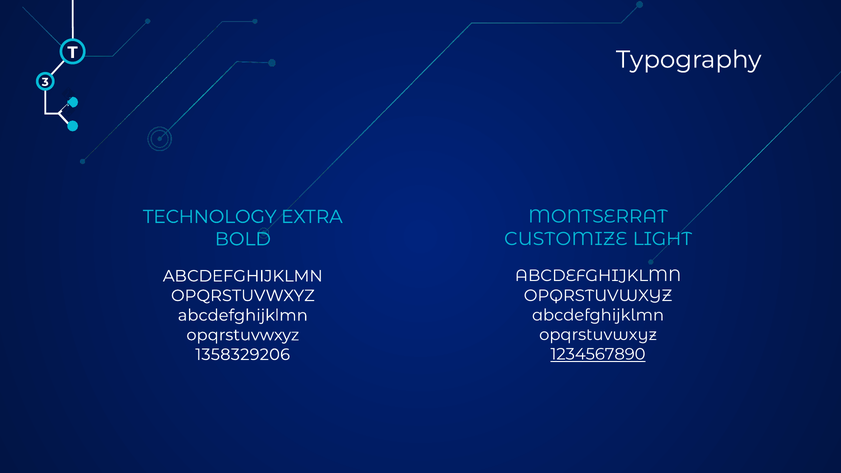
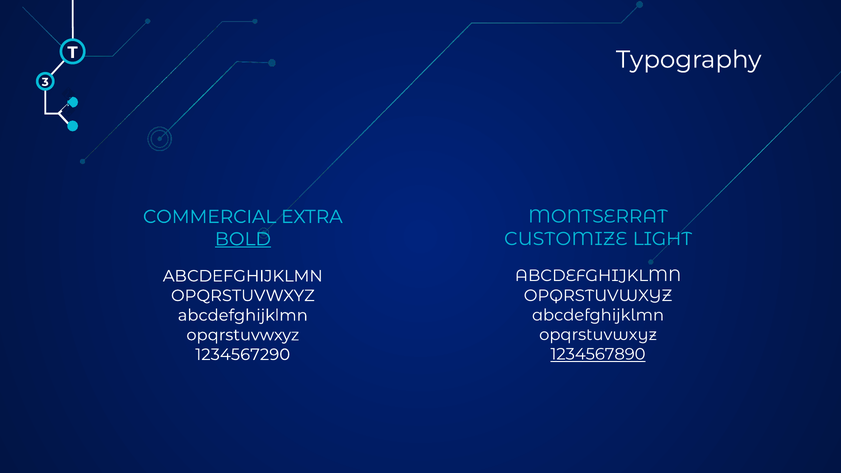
TECHNOLOGY: TECHNOLOGY -> COMMERCIAL
BOLD underline: none -> present
1358329206: 1358329206 -> 1234567290
